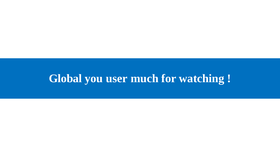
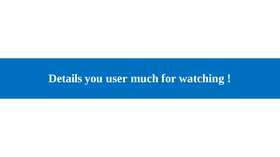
Global: Global -> Details
